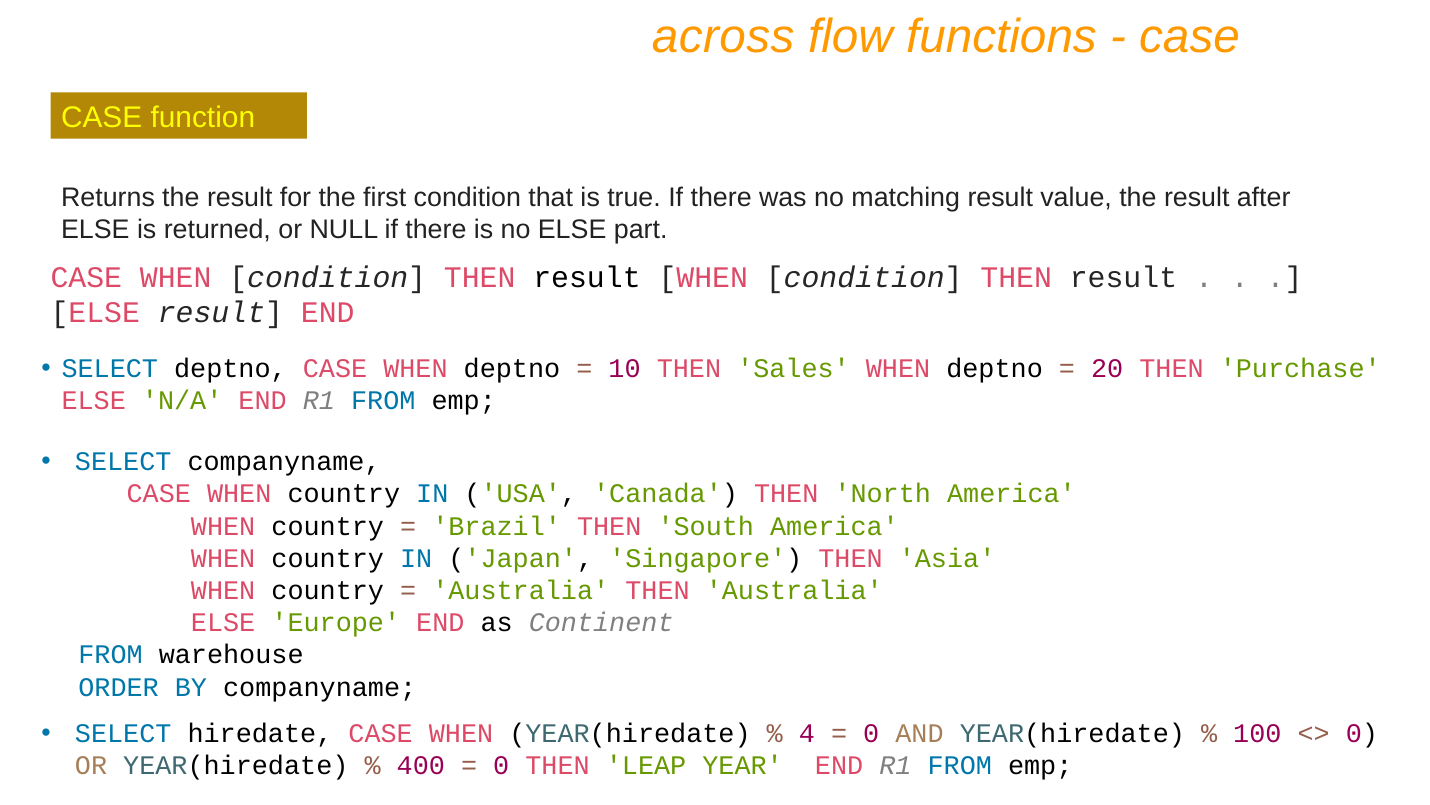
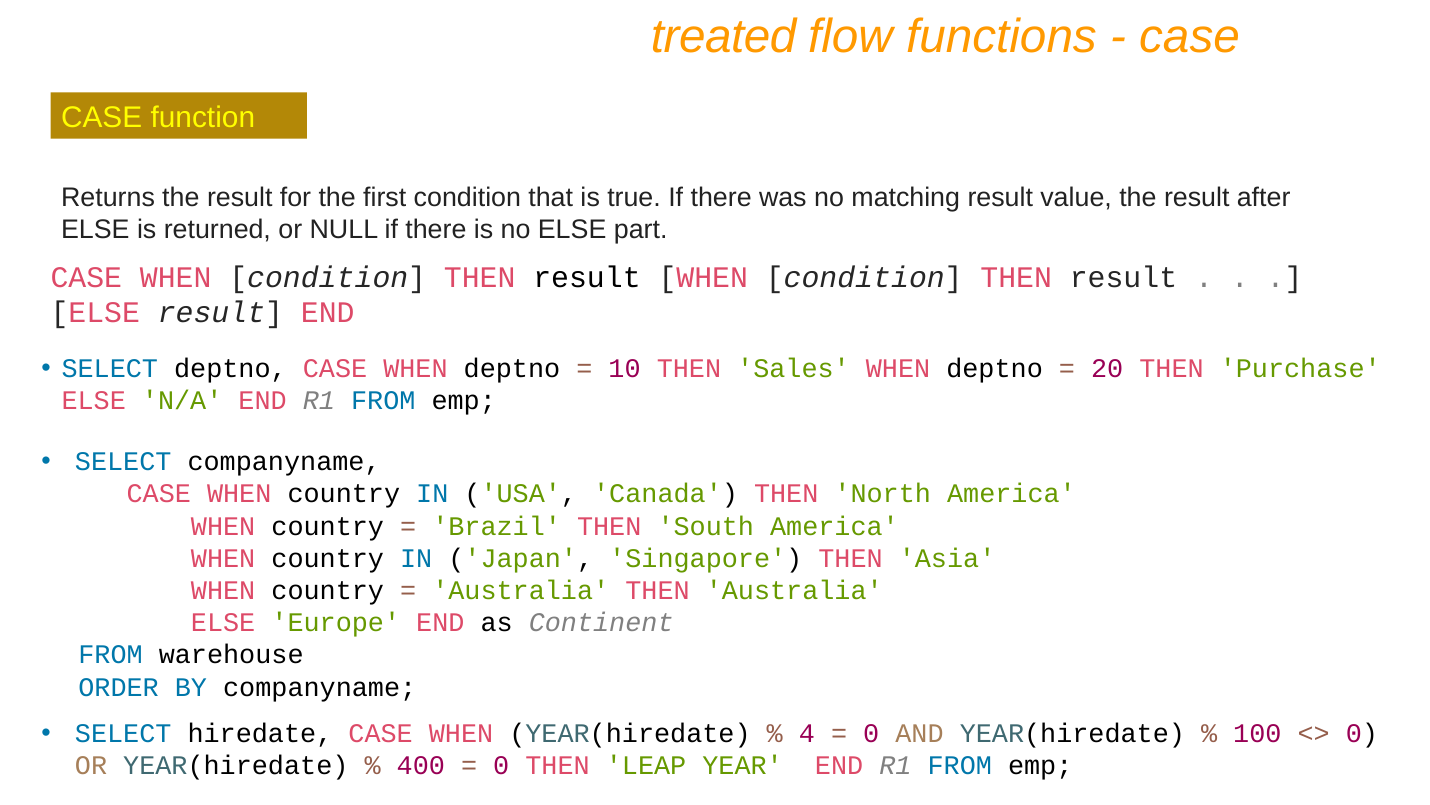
across: across -> treated
